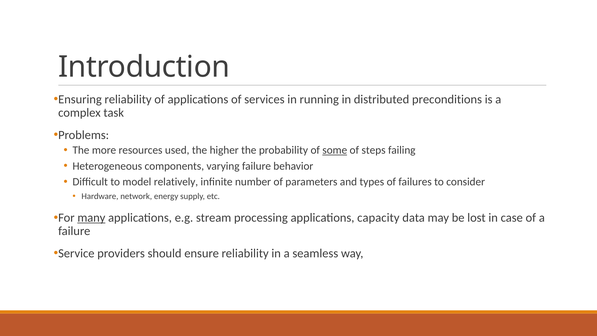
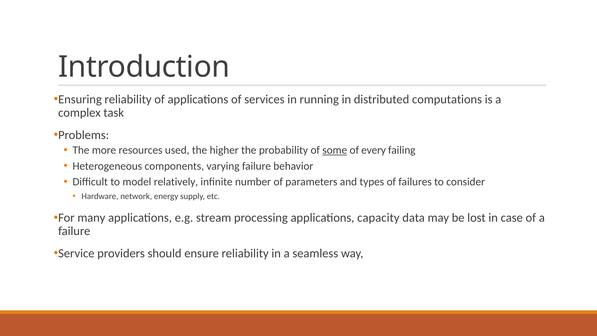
preconditions: preconditions -> computations
steps: steps -> every
many underline: present -> none
